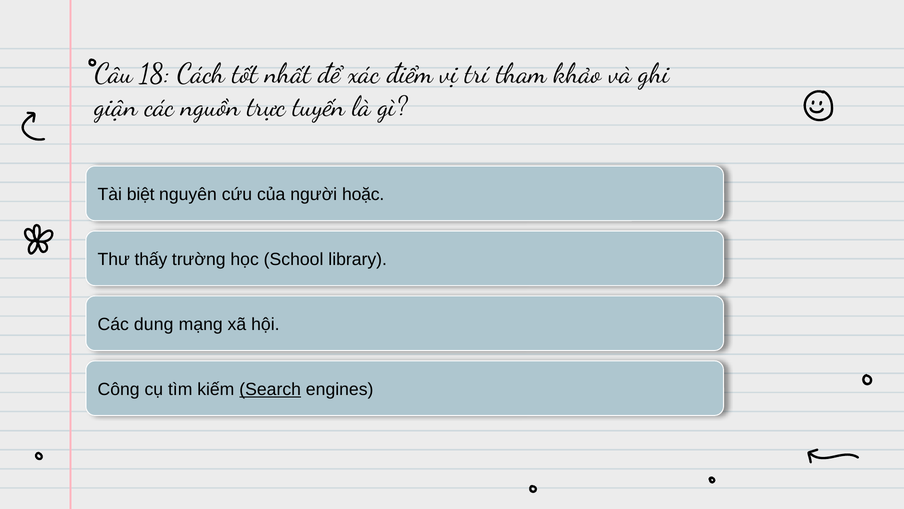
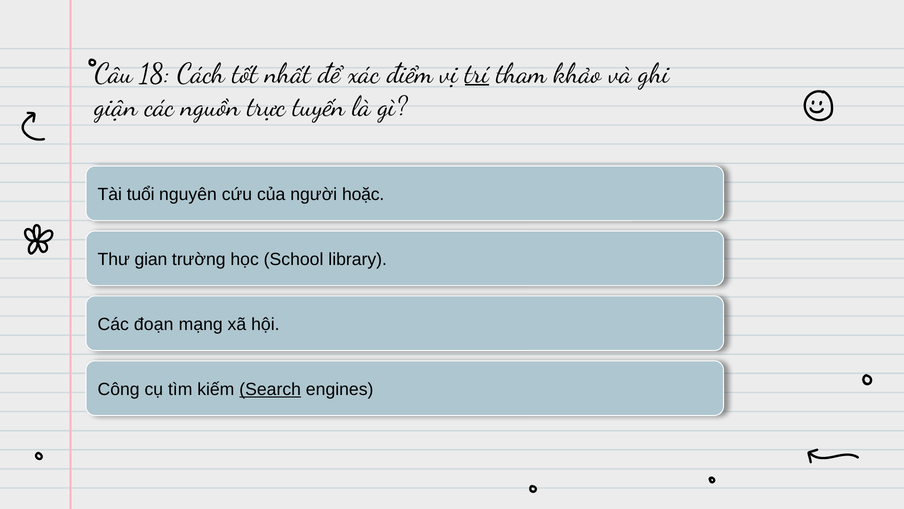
trí underline: none -> present
biệt: biệt -> tuổi
thấy: thấy -> gian
dung: dung -> đoạn
